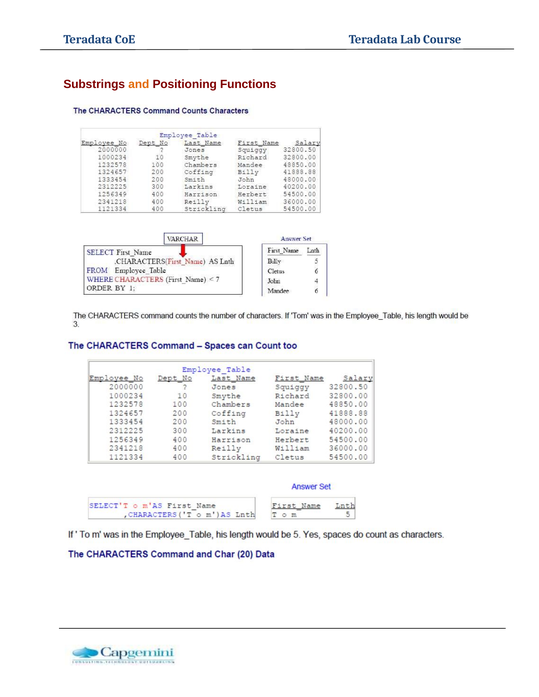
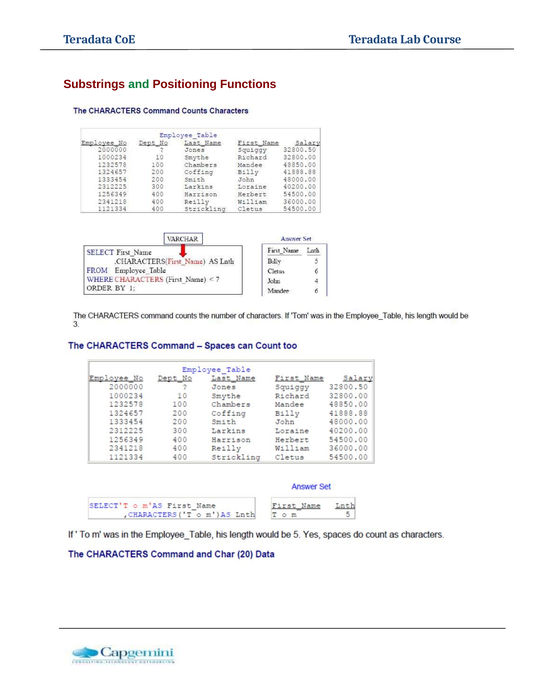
and colour: orange -> green
